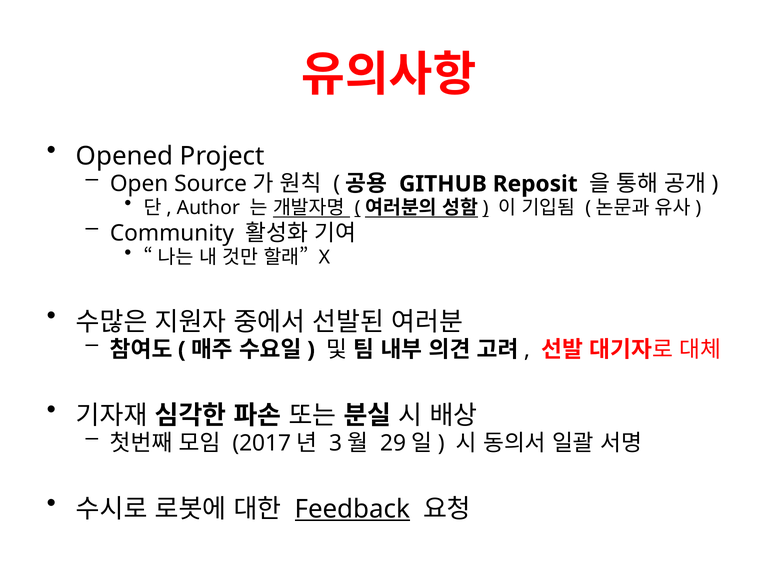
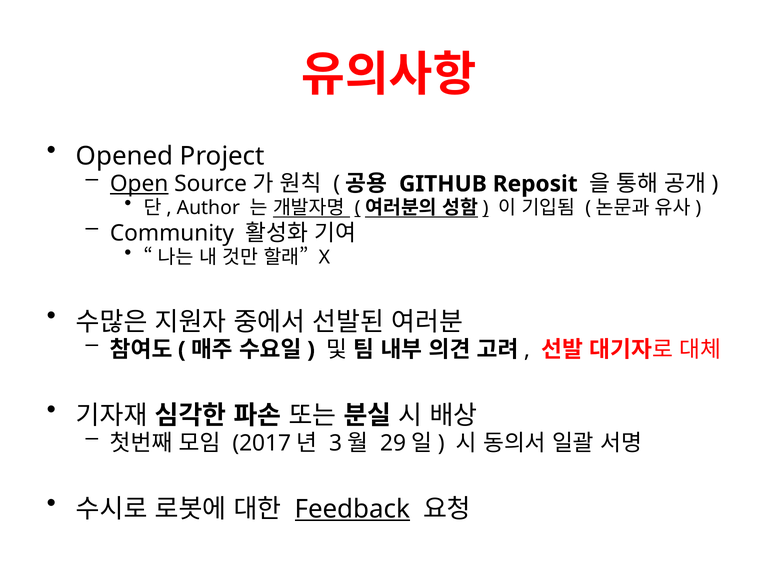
Open underline: none -> present
